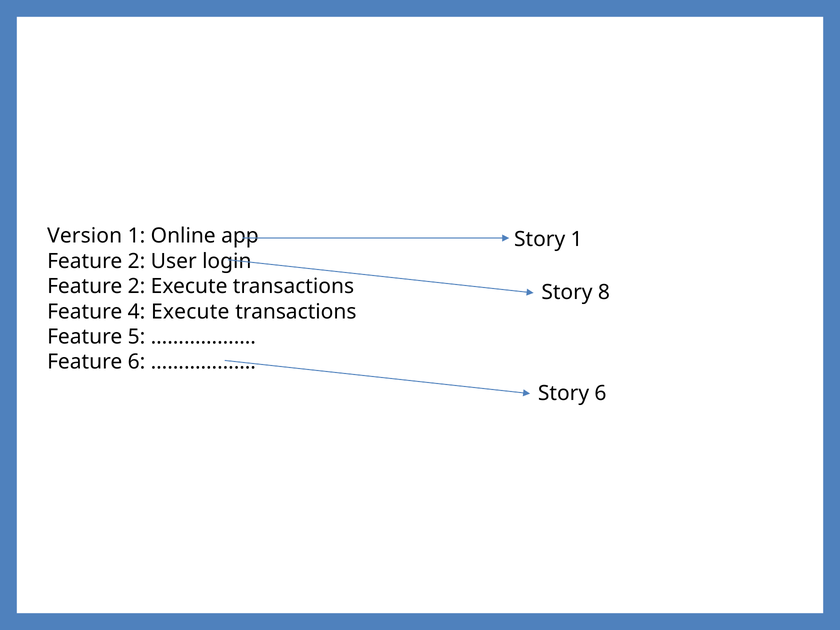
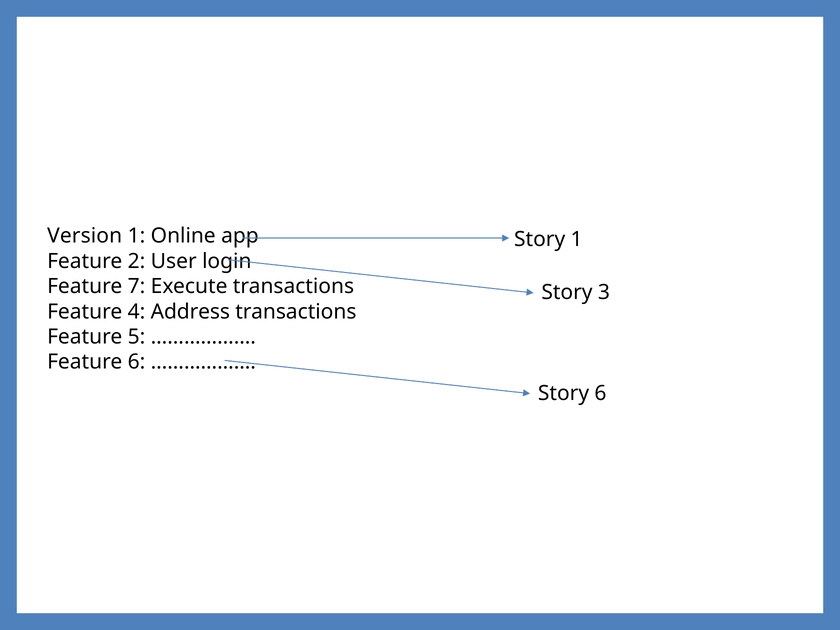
2 at (136, 286): 2 -> 7
8: 8 -> 3
4 Execute: Execute -> Address
